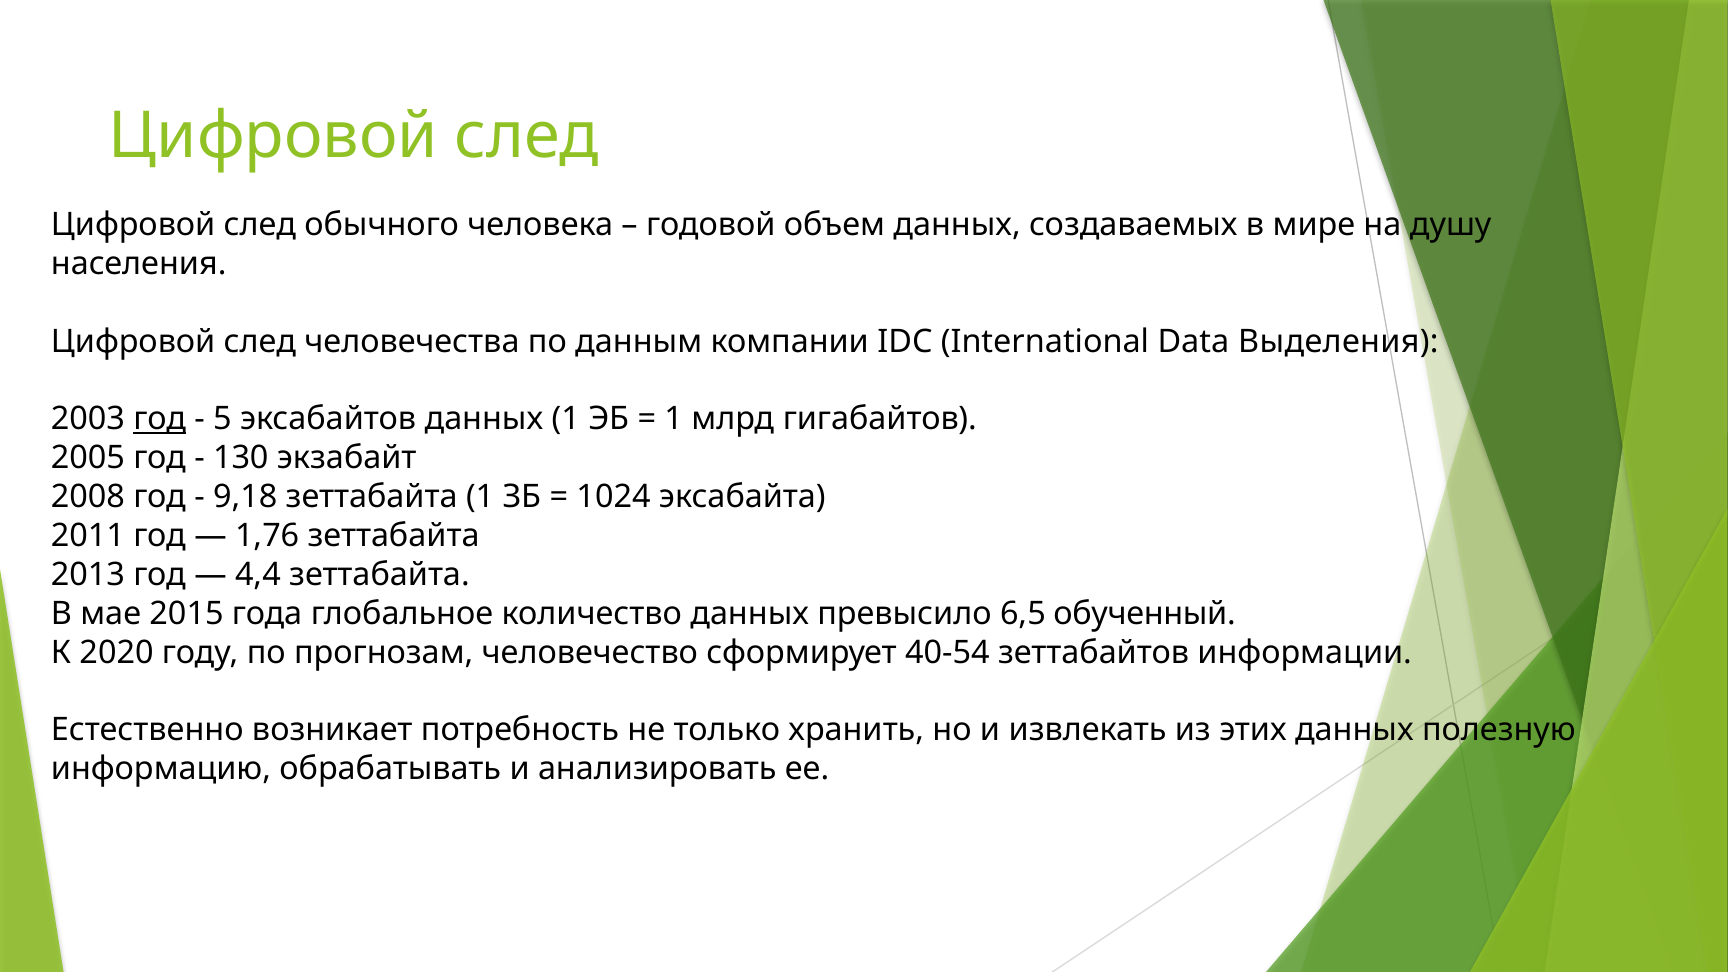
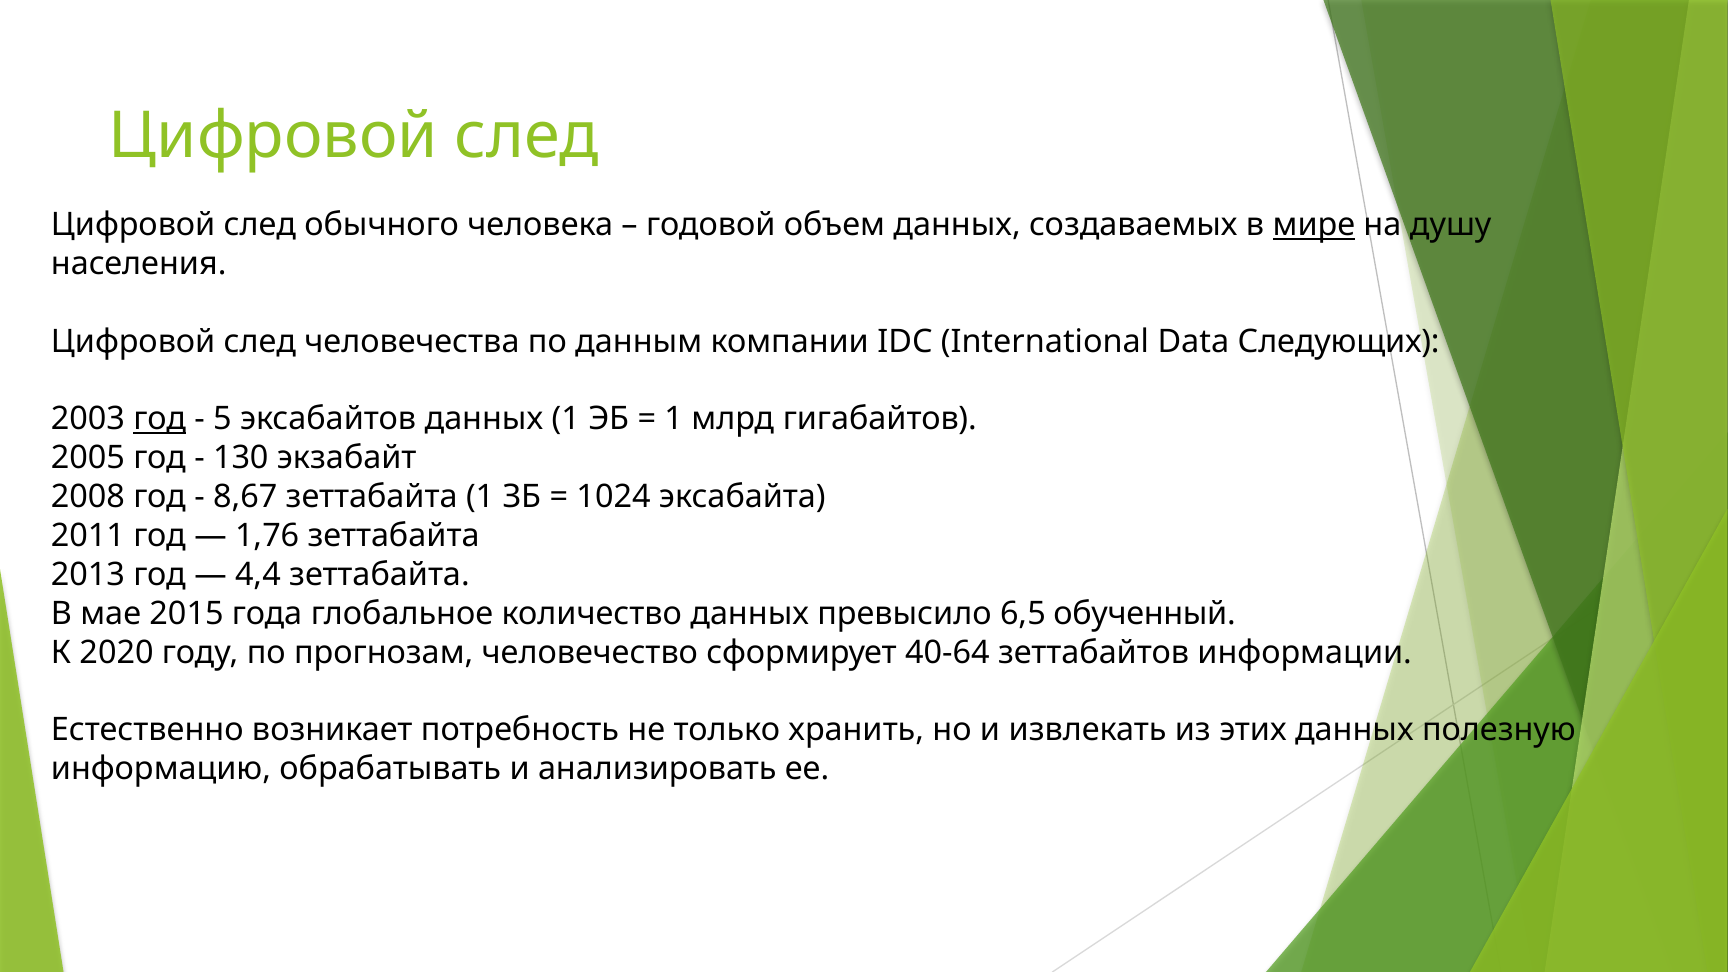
мире underline: none -> present
Выделения: Выделения -> Следующих
9,18: 9,18 -> 8,67
40-54: 40-54 -> 40-64
